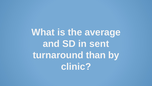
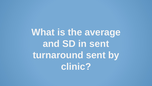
turnaround than: than -> sent
